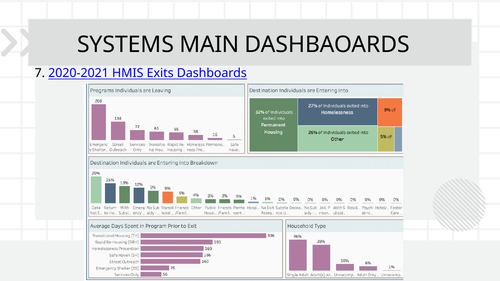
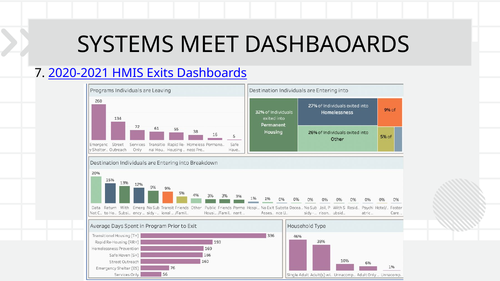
MAIN: MAIN -> MEET
